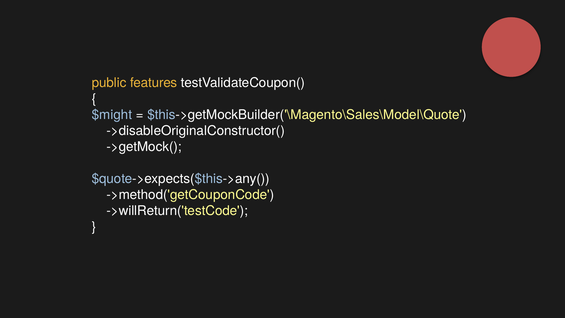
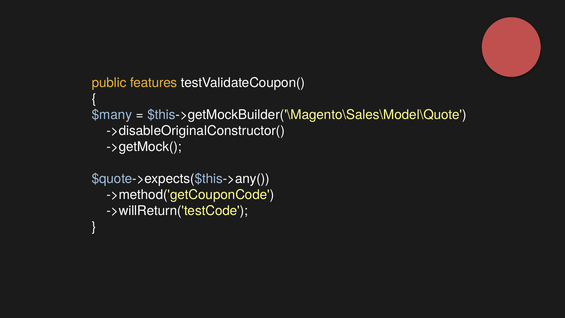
$might: $might -> $many
